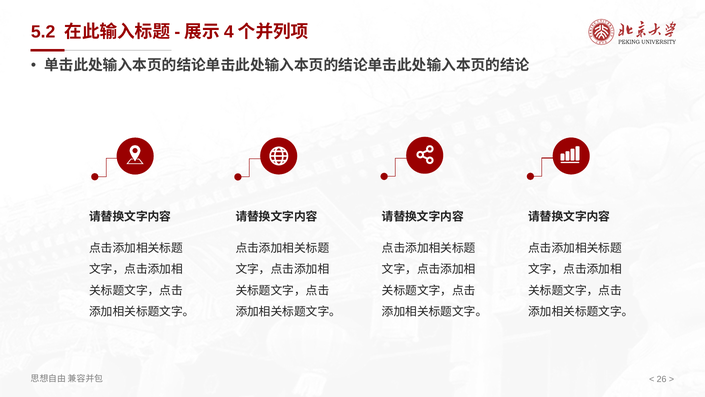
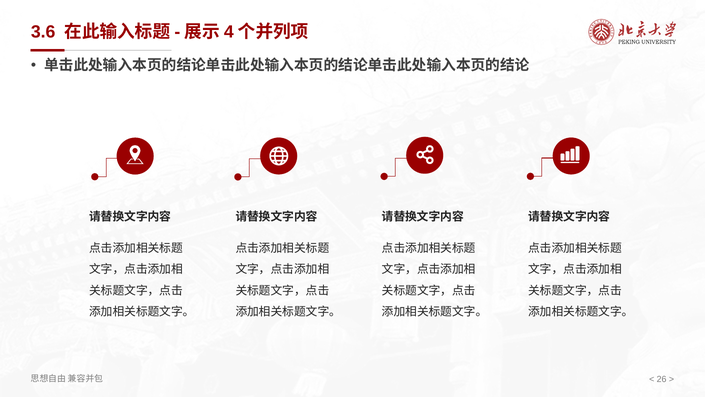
5.2: 5.2 -> 3.6
